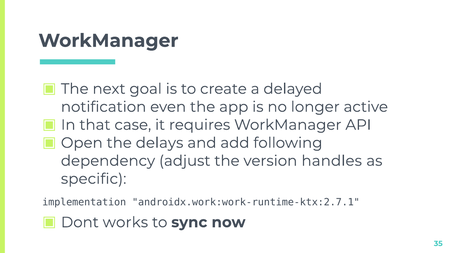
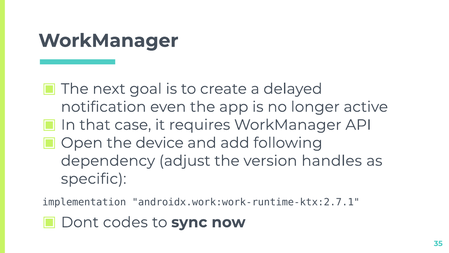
delays: delays -> device
works: works -> codes
